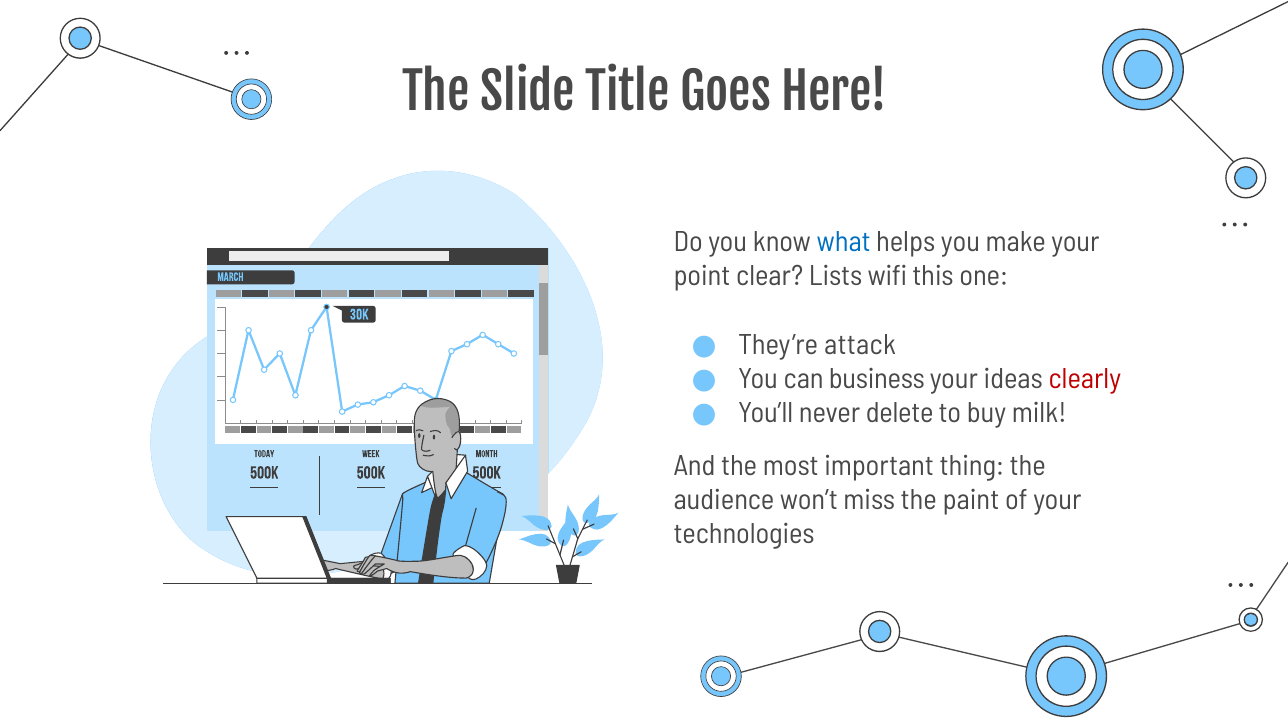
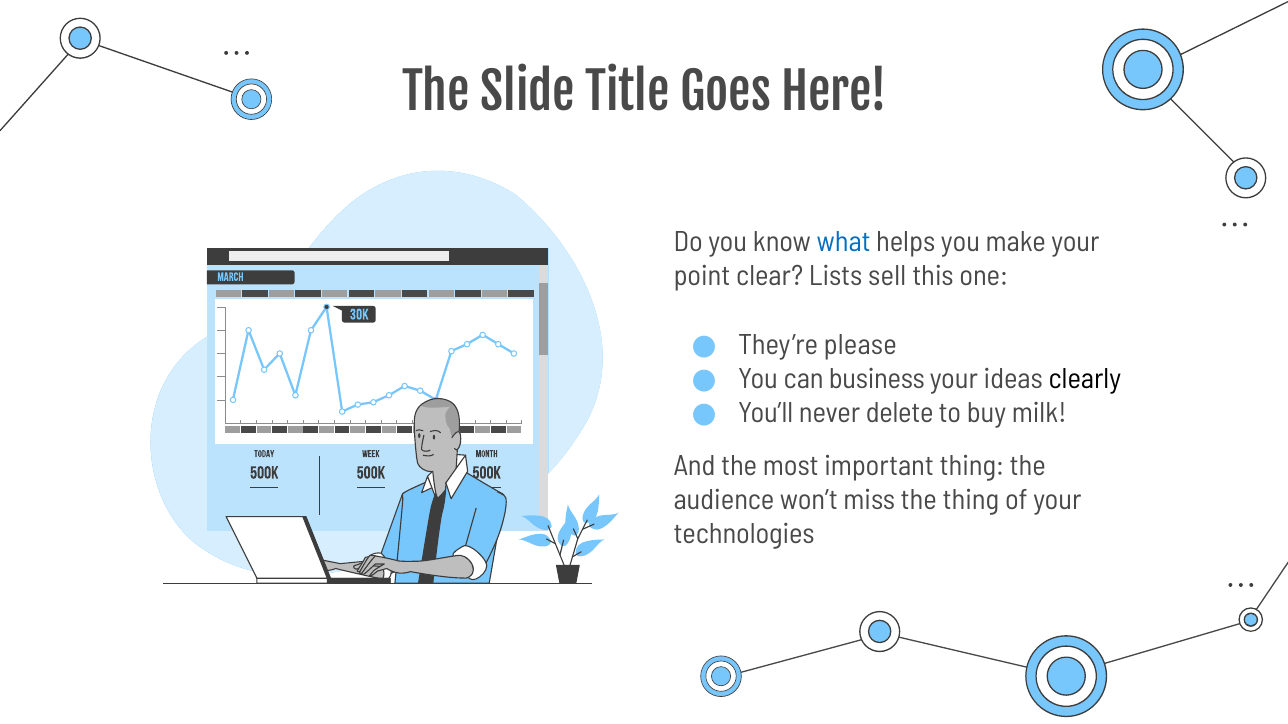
wifi: wifi -> sell
attack: attack -> please
clearly colour: red -> black
the paint: paint -> thing
